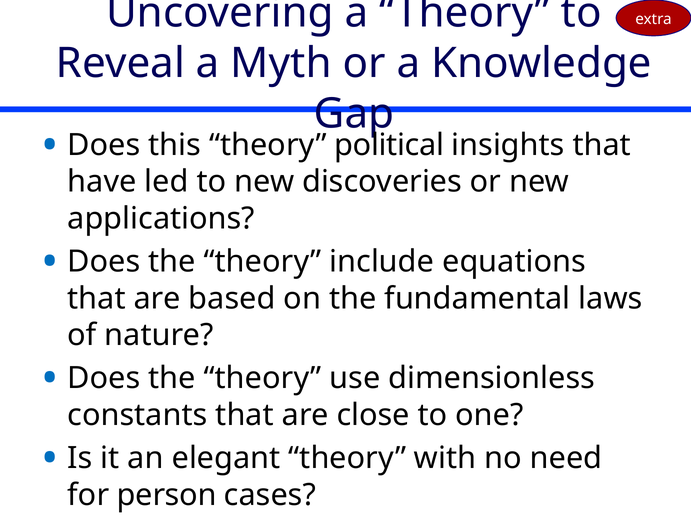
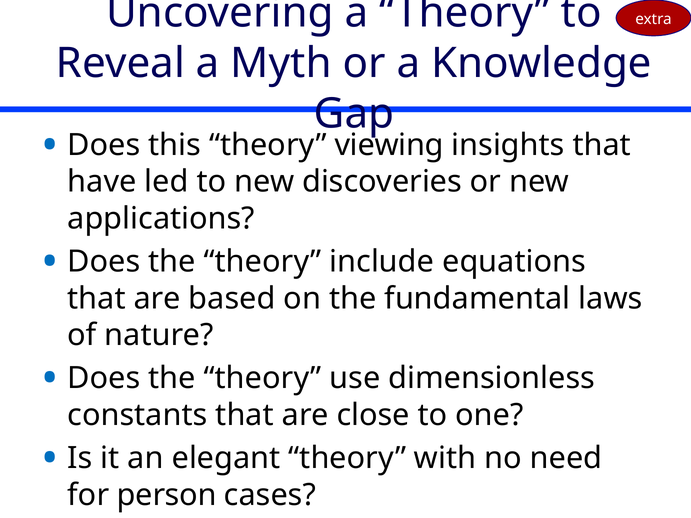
political: political -> viewing
